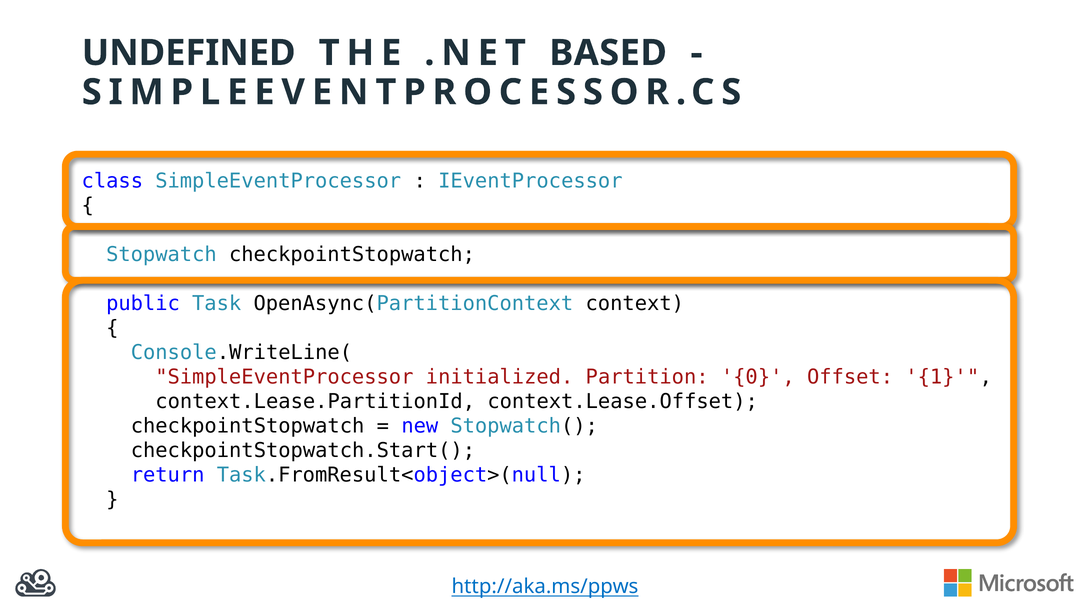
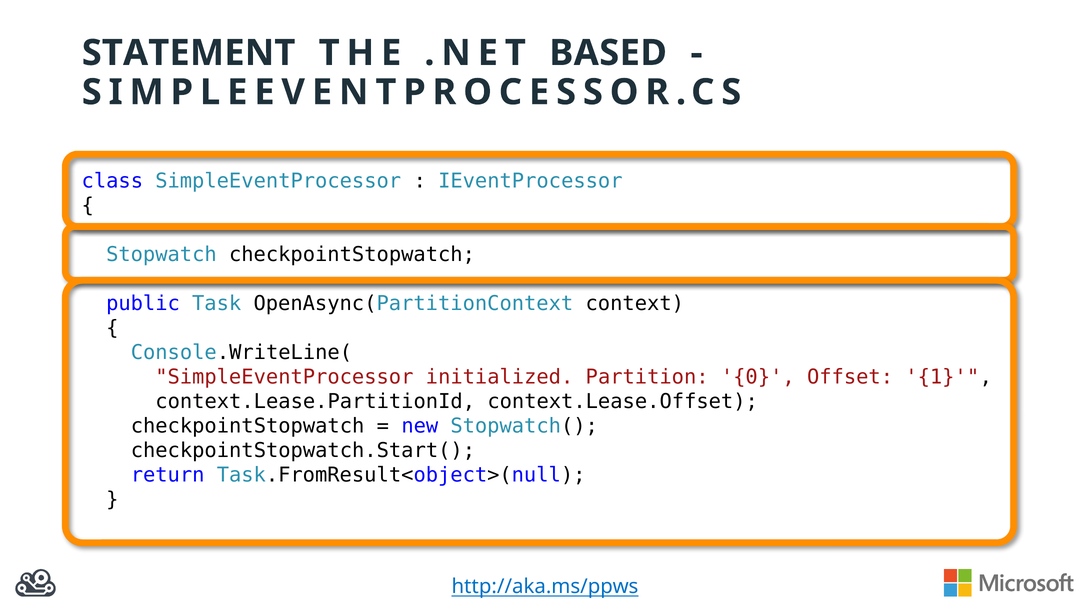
UNDEFINED: UNDEFINED -> STATEMENT
